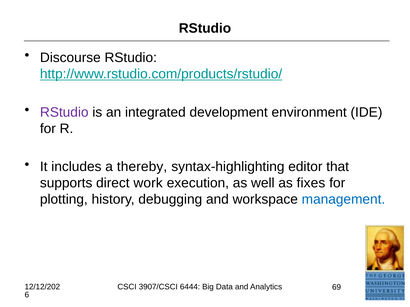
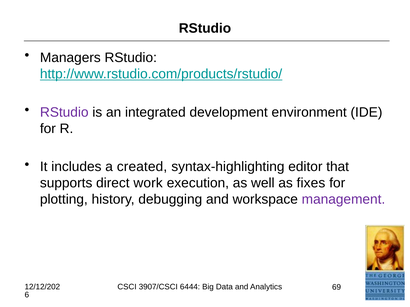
Discourse: Discourse -> Managers
thereby: thereby -> created
management colour: blue -> purple
